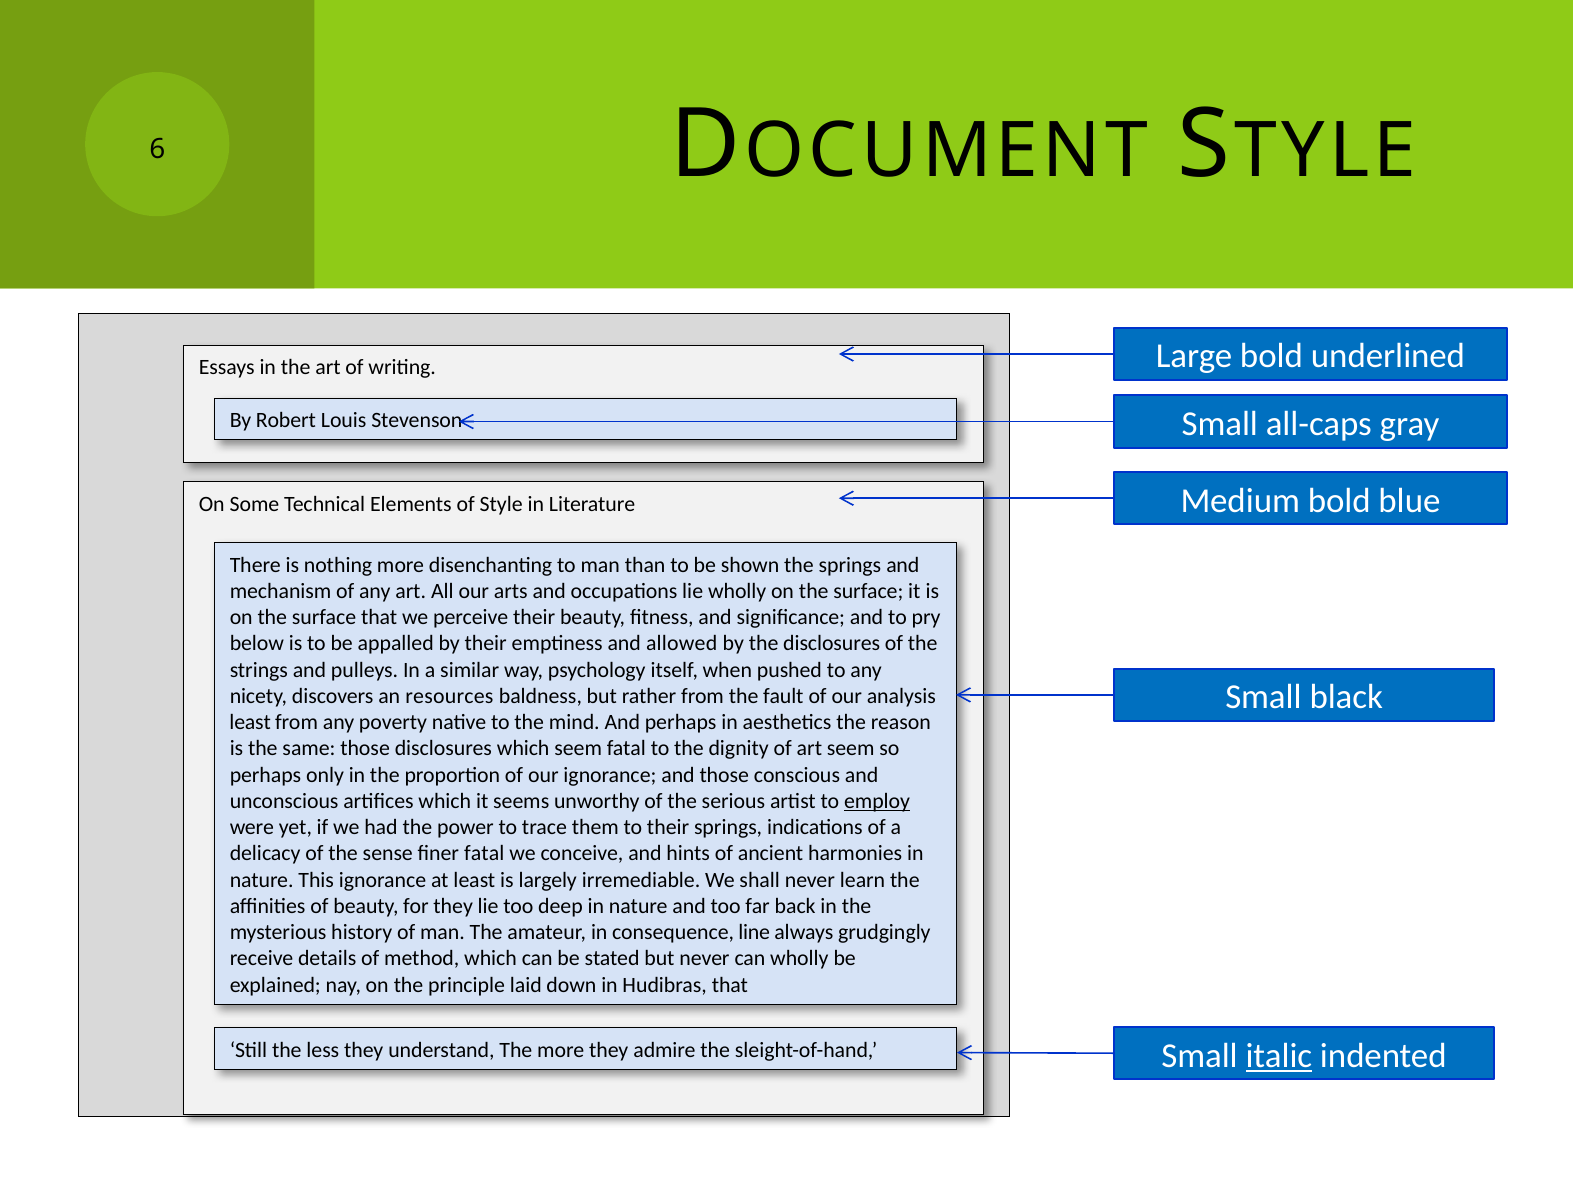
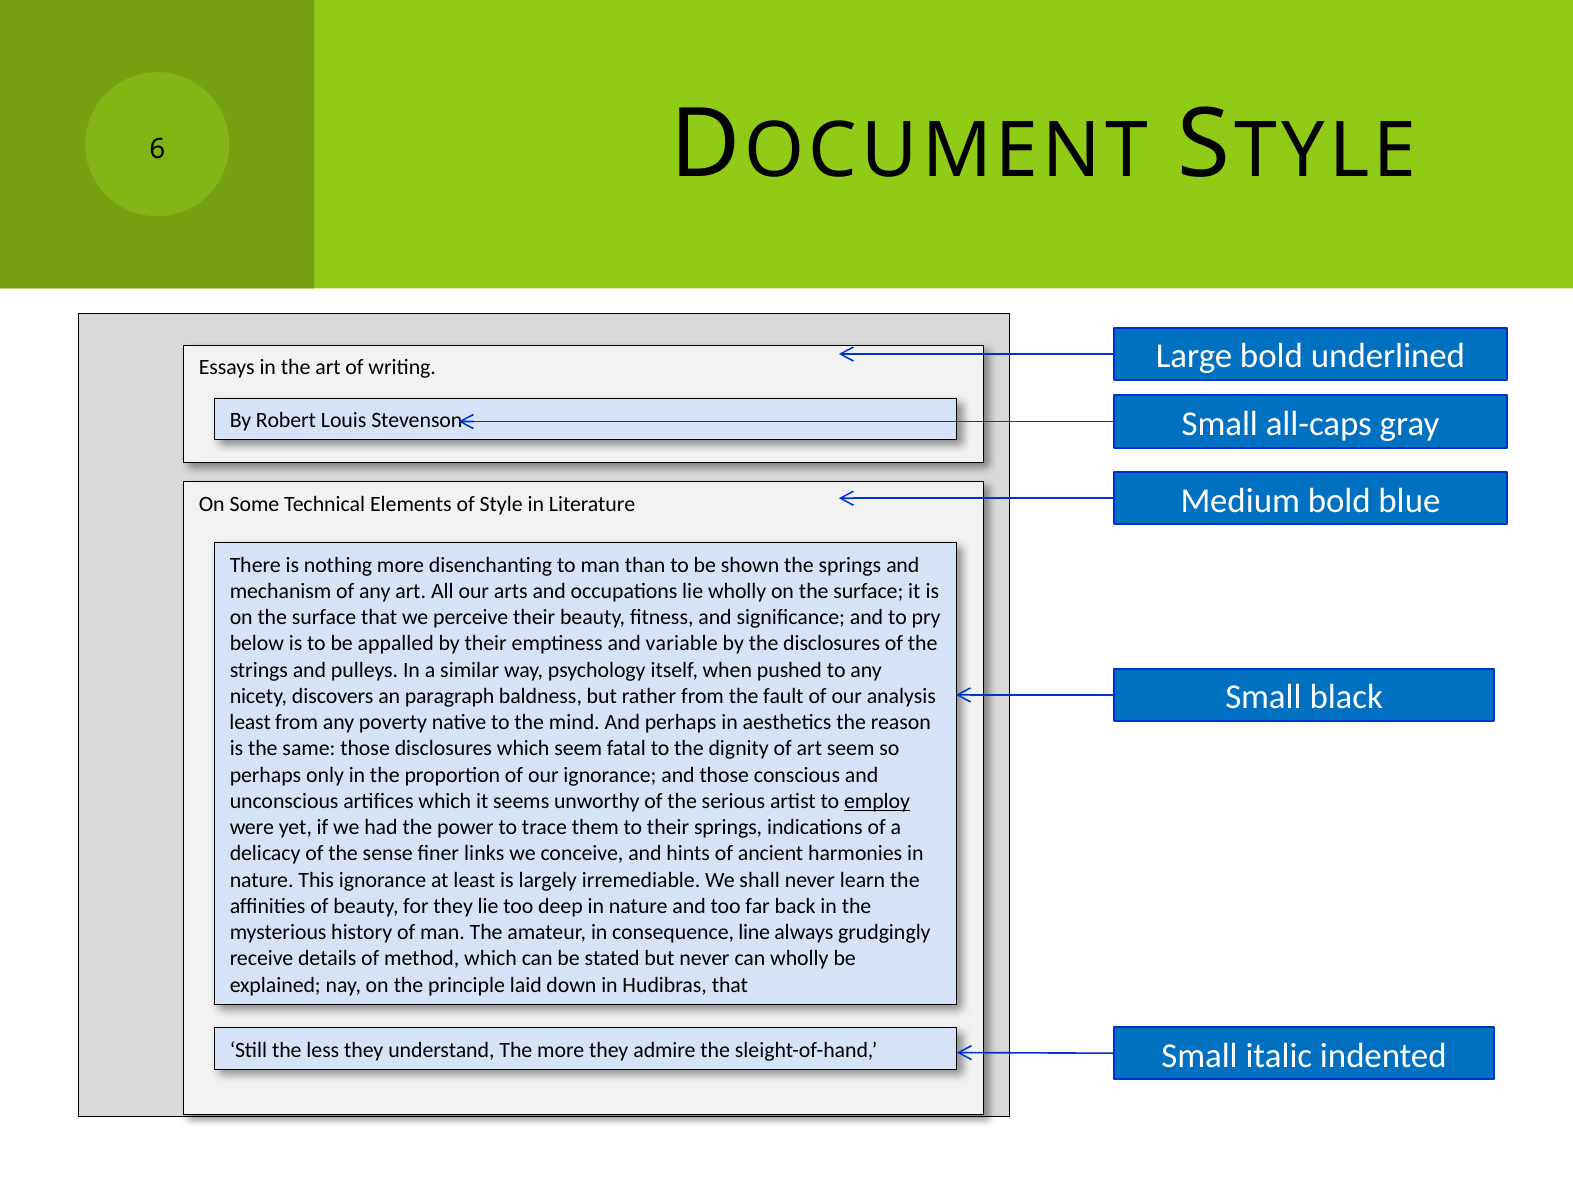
allowed: allowed -> variable
resources: resources -> paragraph
finer fatal: fatal -> links
italic underline: present -> none
